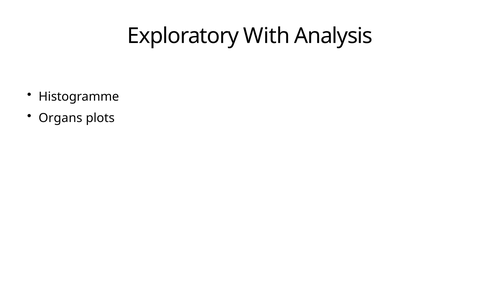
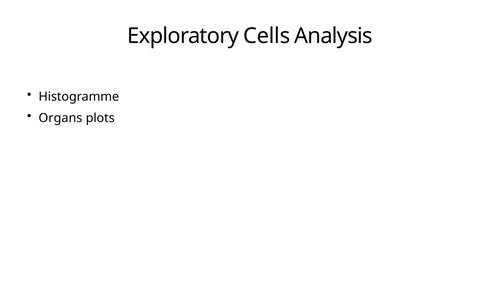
With: With -> Cells
